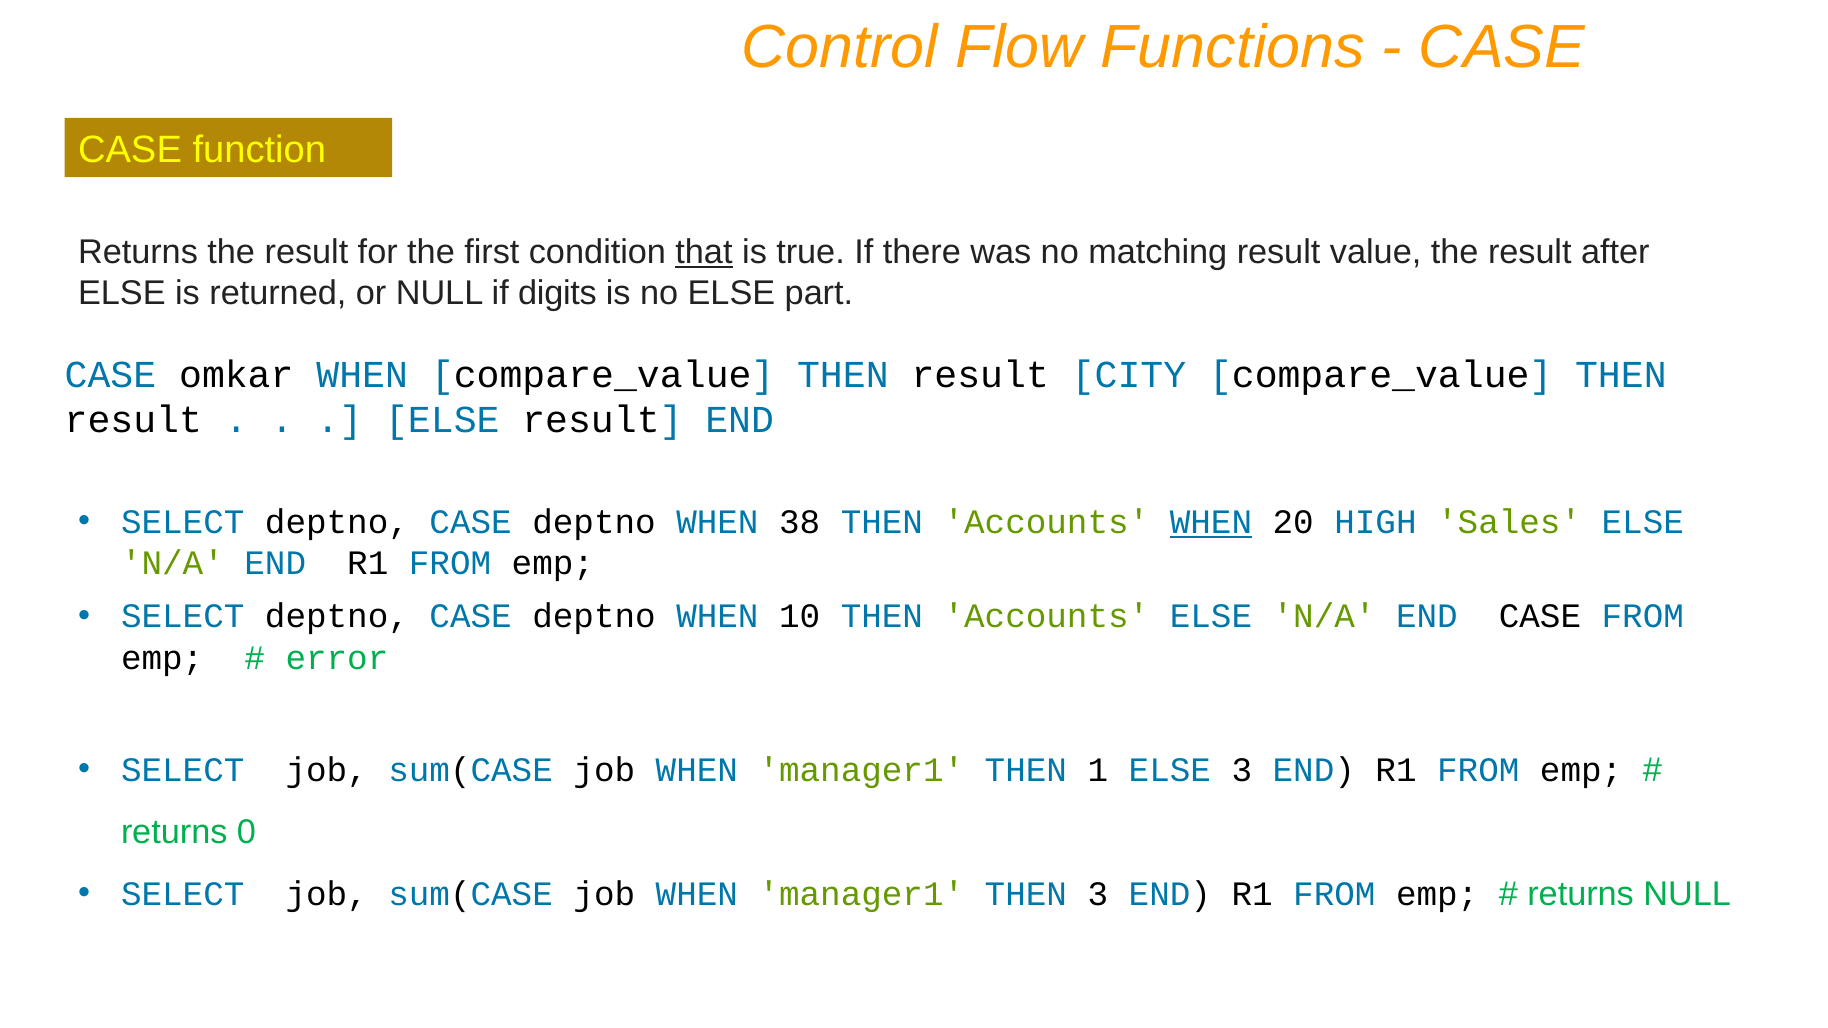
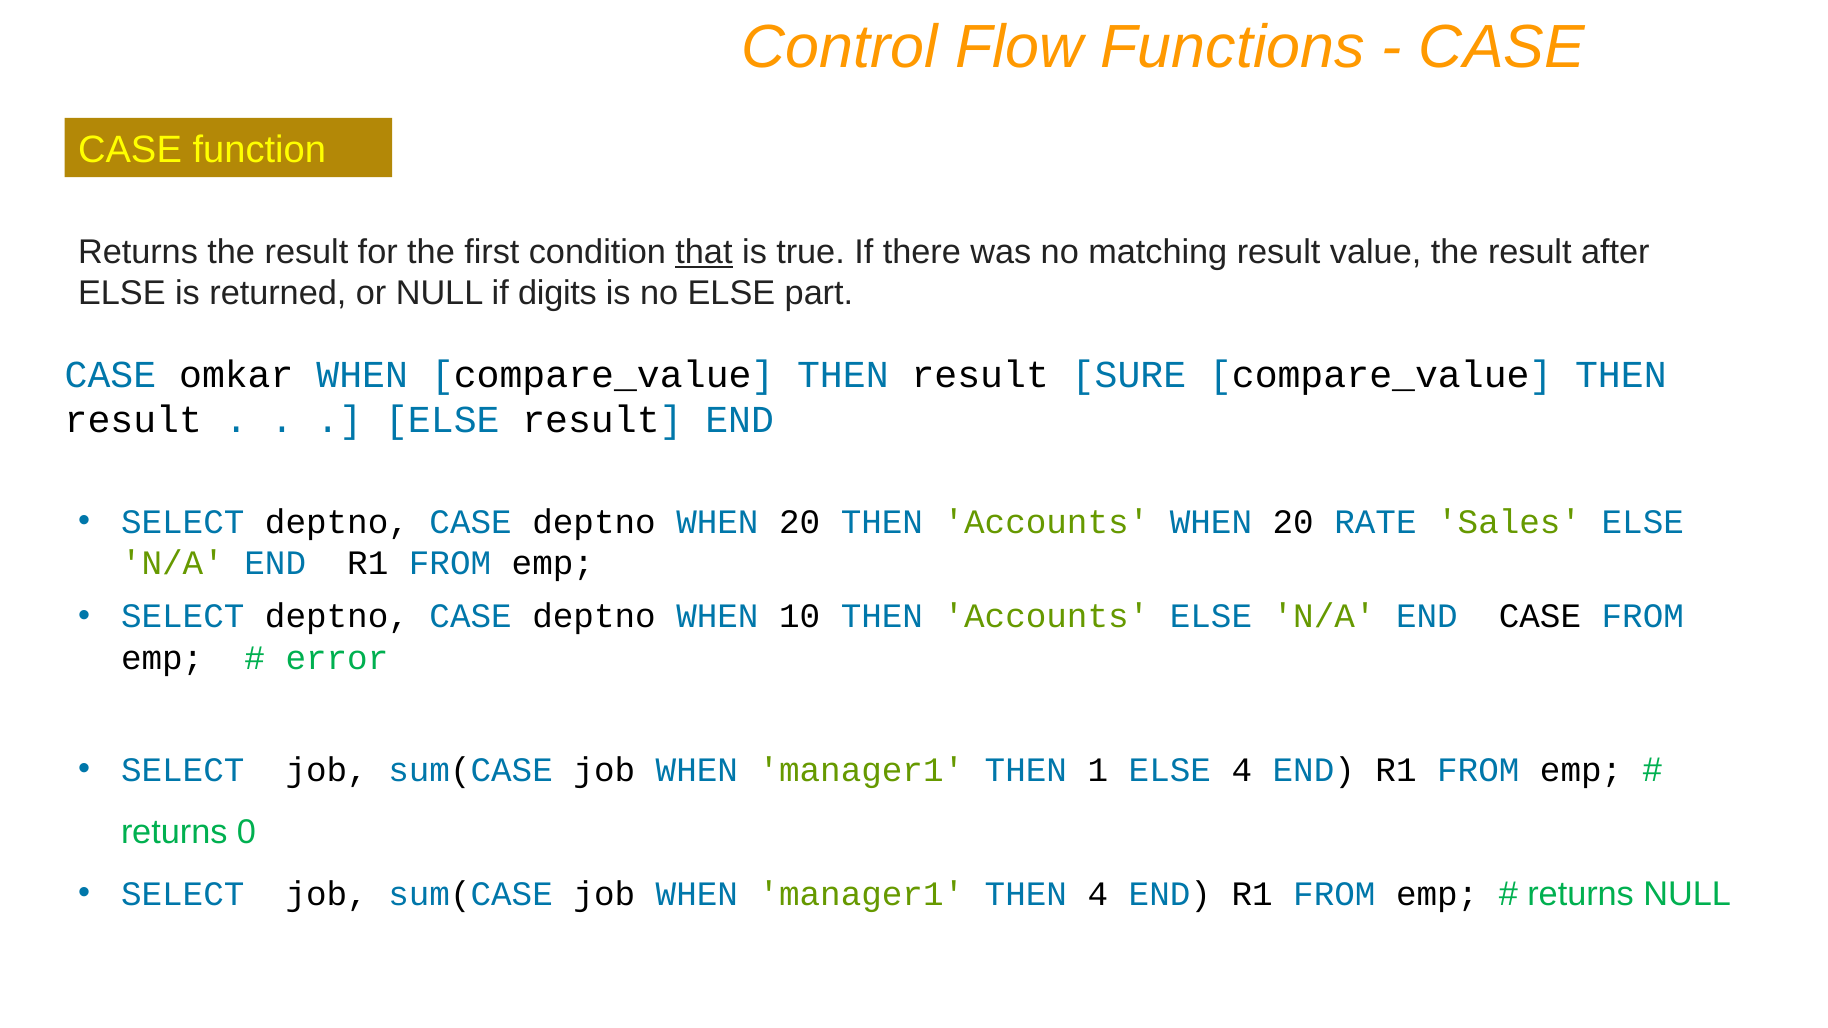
CITY: CITY -> SURE
deptno WHEN 38: 38 -> 20
WHEN at (1211, 522) underline: present -> none
HIGH: HIGH -> RATE
ELSE 3: 3 -> 4
THEN 3: 3 -> 4
